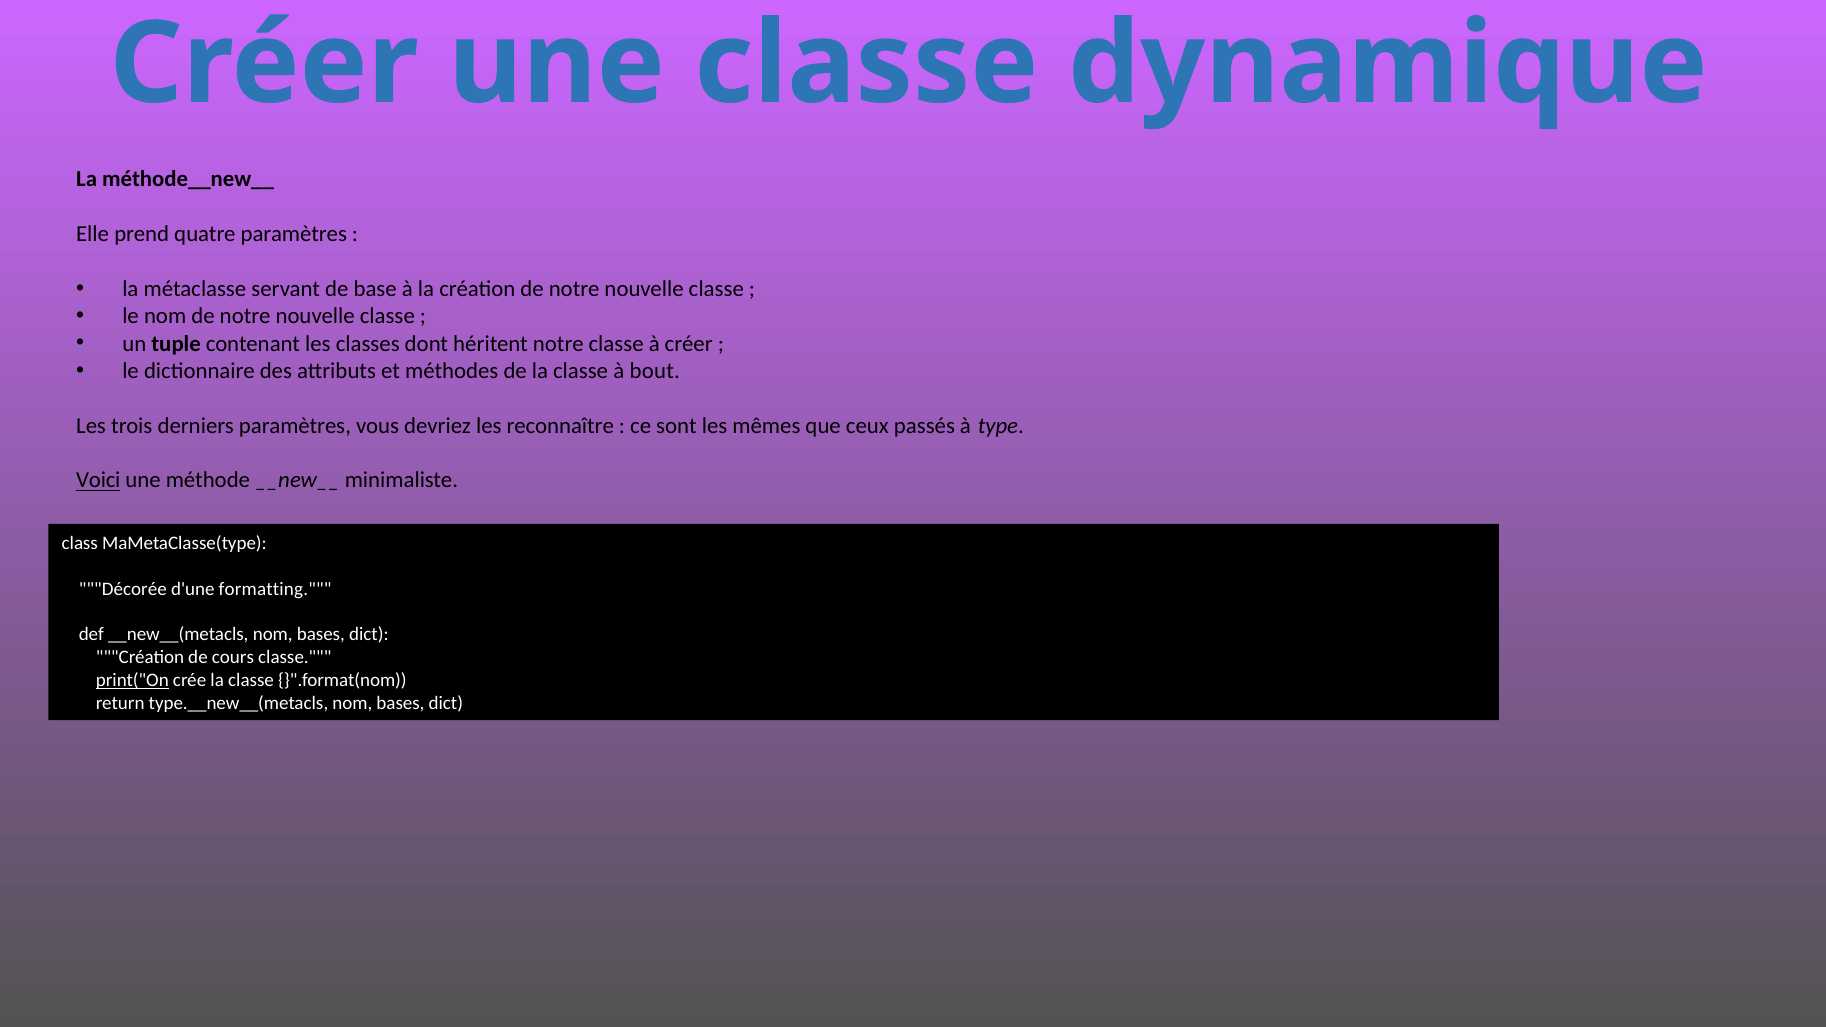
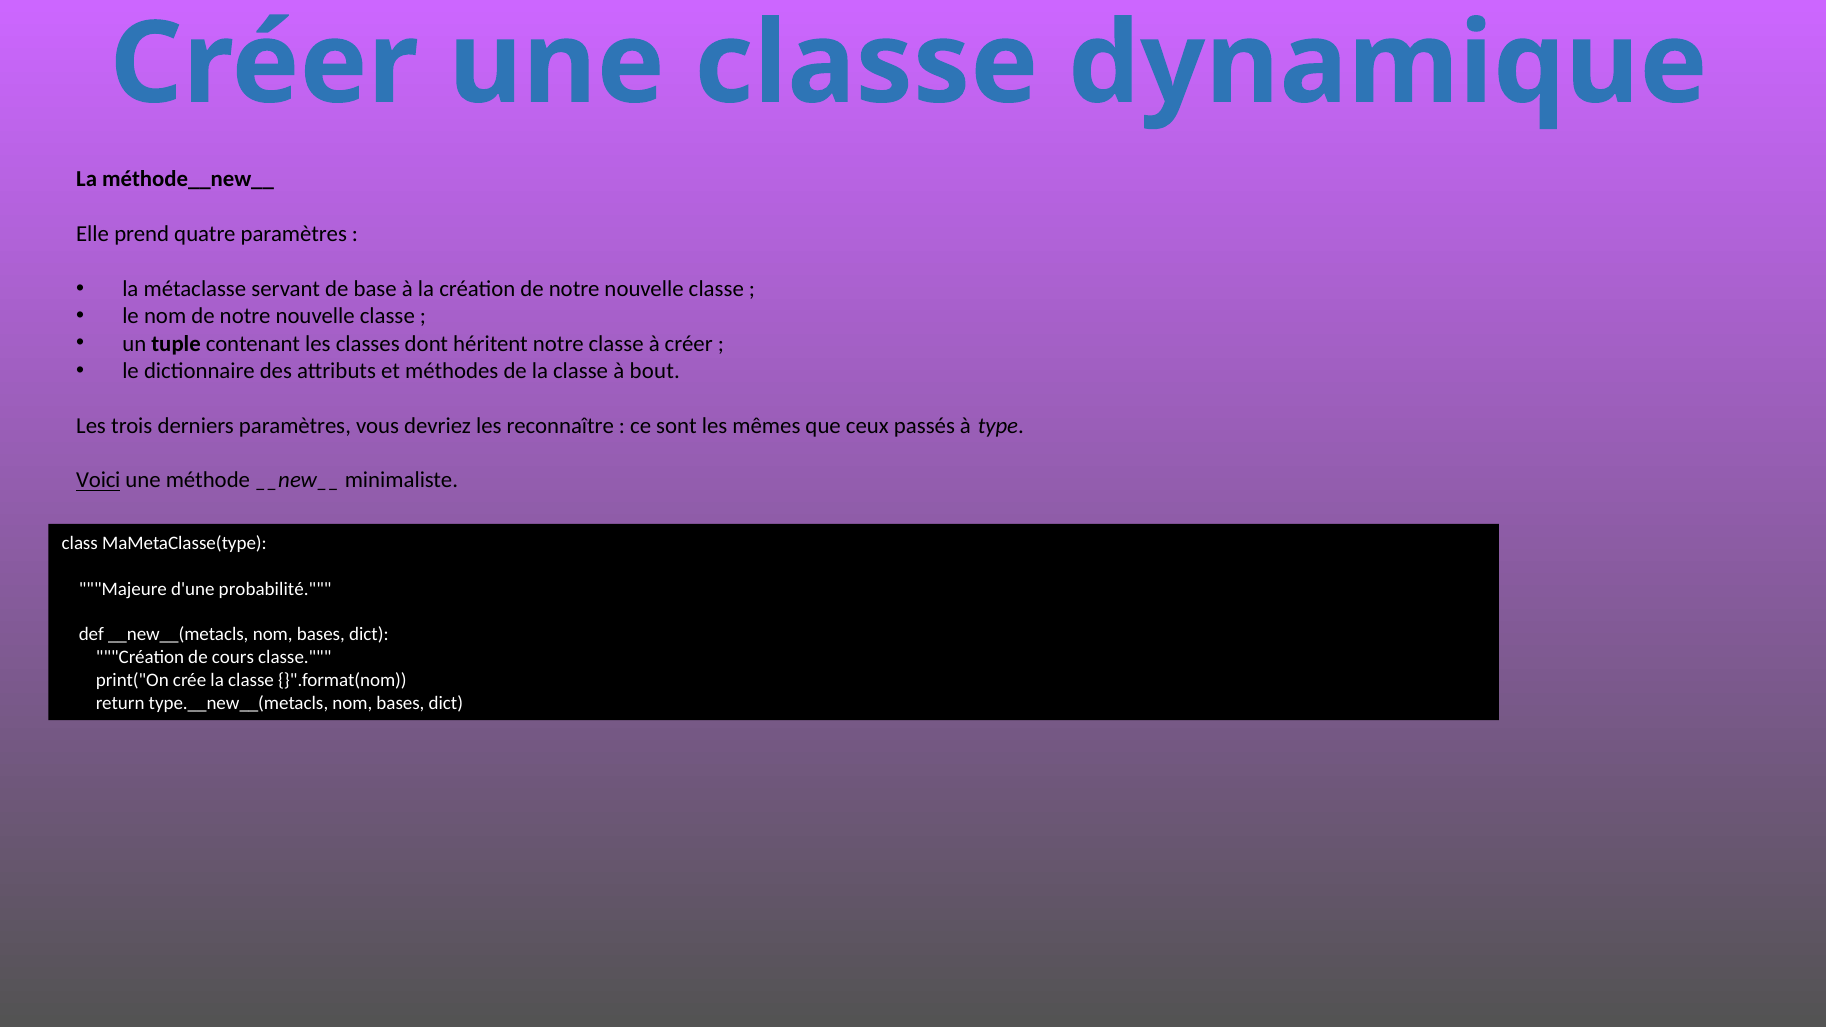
Décorée: Décorée -> Majeure
formatting: formatting -> probabilité
print("On underline: present -> none
